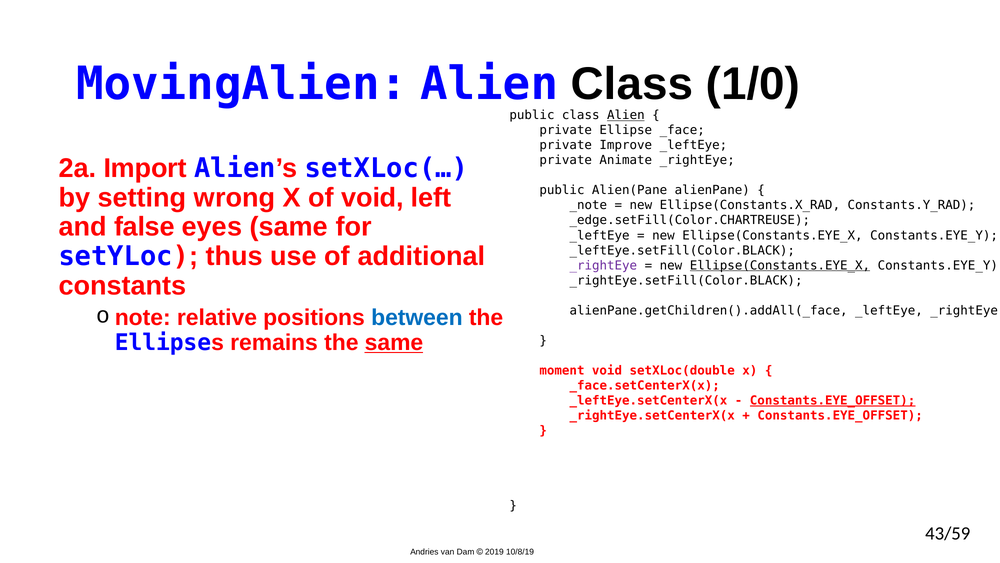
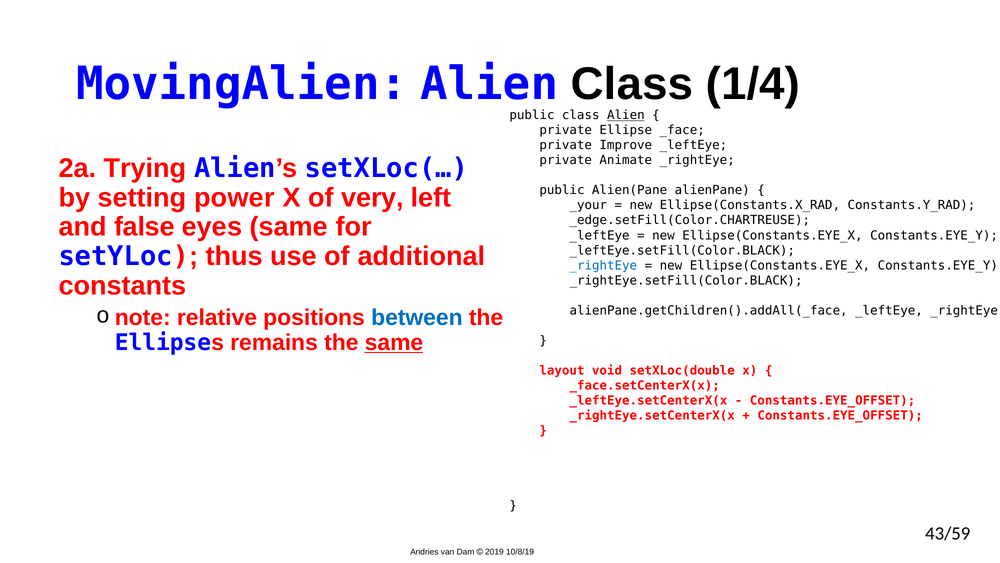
1/0: 1/0 -> 1/4
Import: Import -> Trying
wrong: wrong -> power
of void: void -> very
_note: _note -> _your
_rightEye at (603, 265) colour: purple -> blue
Ellipse(Constants.EYE_X at (780, 265) underline: present -> none
moment: moment -> layout
Constants.EYE_OFFSET at (833, 400) underline: present -> none
